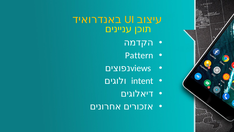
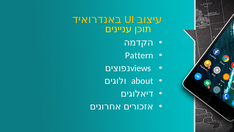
intent: intent -> about
